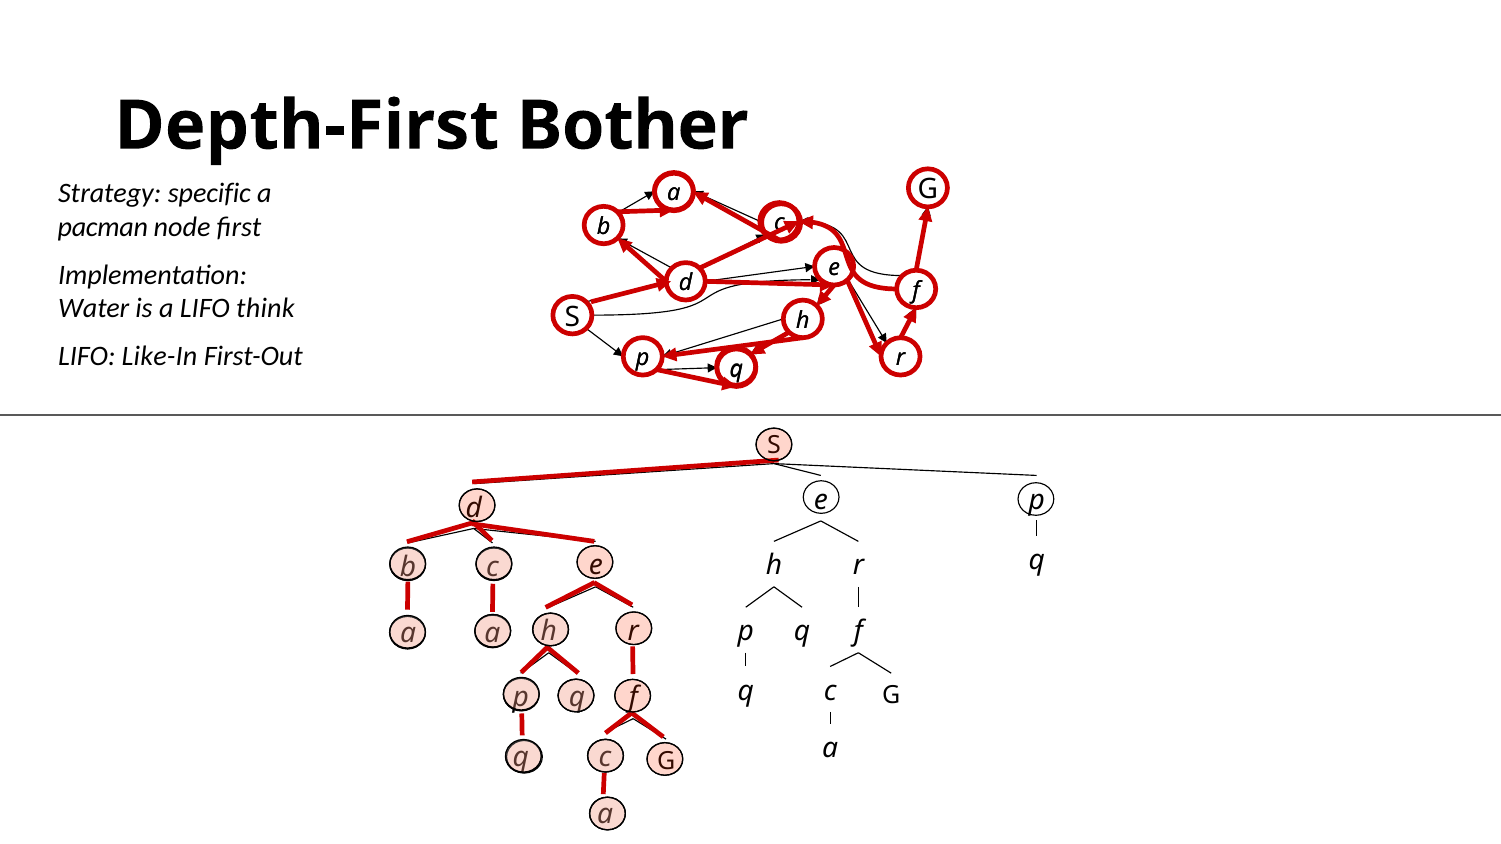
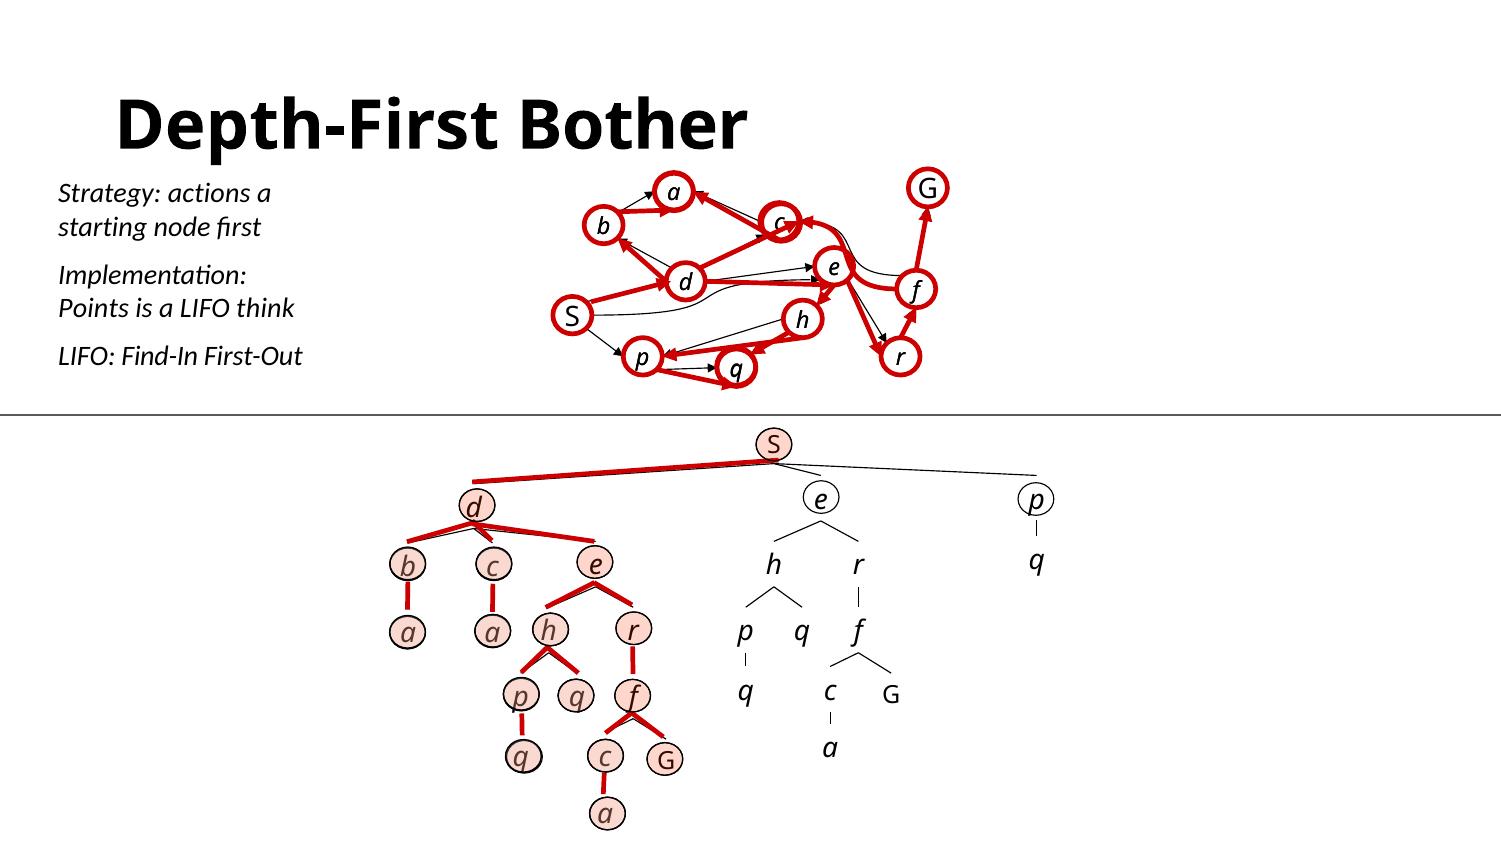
specific: specific -> actions
pacman: pacman -> starting
Water: Water -> Points
Like-In: Like-In -> Find-In
